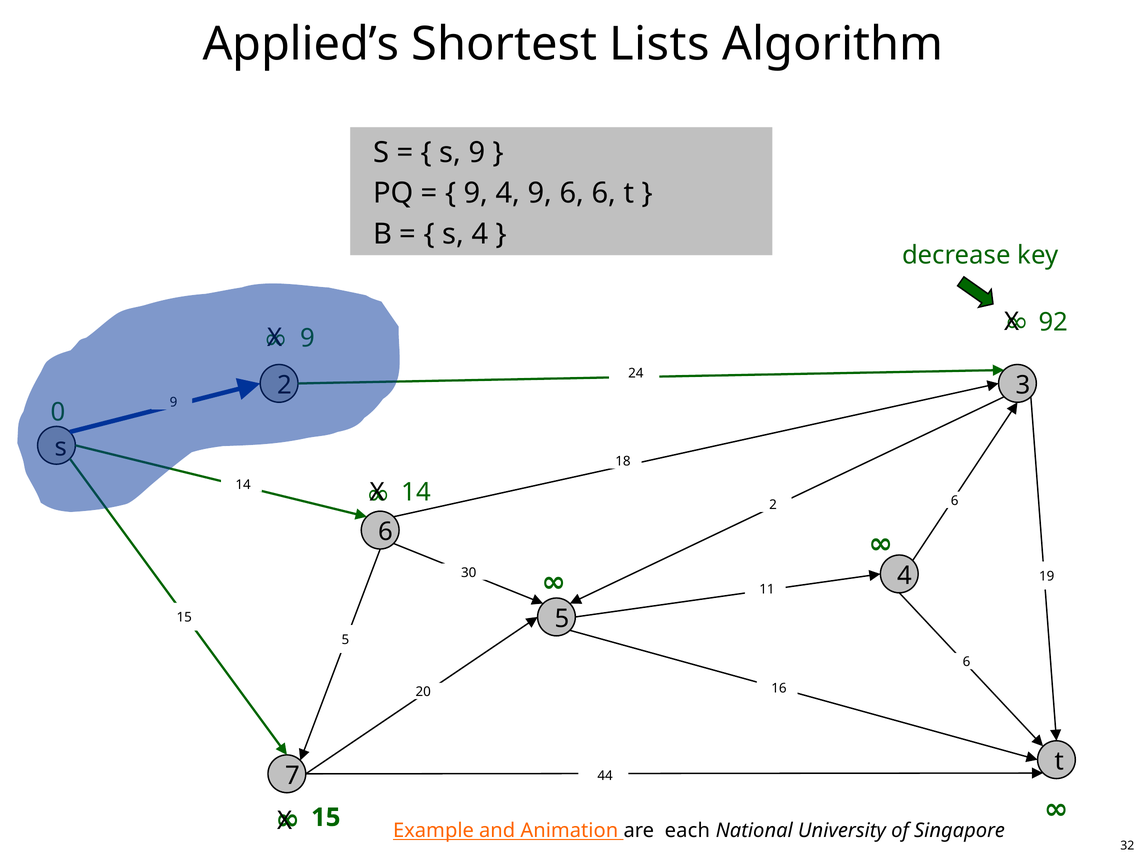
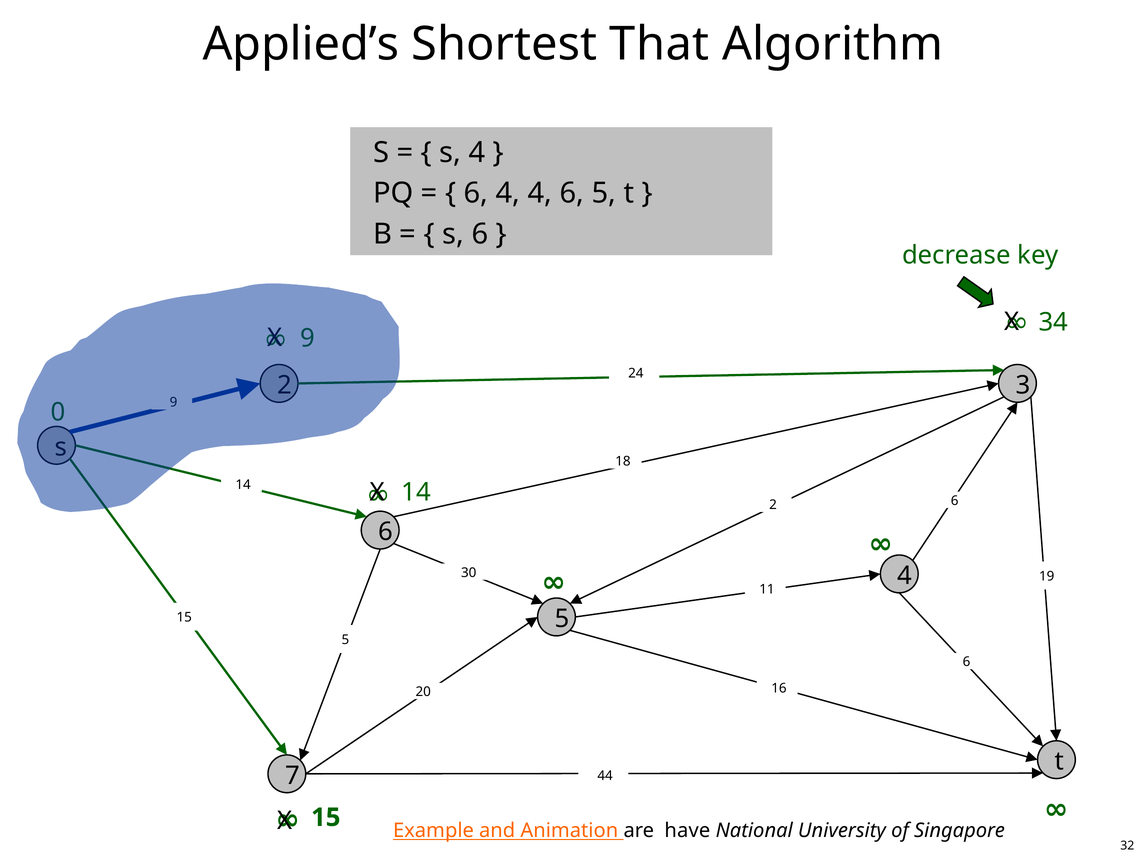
Lists: Lists -> That
s 9: 9 -> 4
9 at (476, 193): 9 -> 6
4 9: 9 -> 4
6 6: 6 -> 5
s 4: 4 -> 6
92: 92 -> 34
each: each -> have
